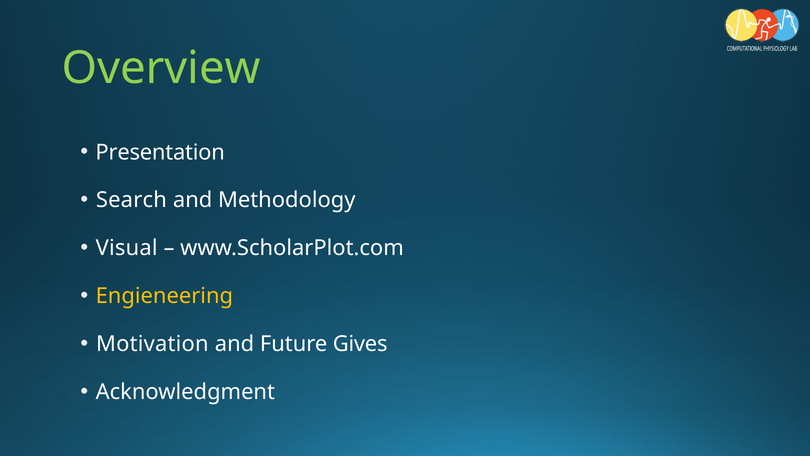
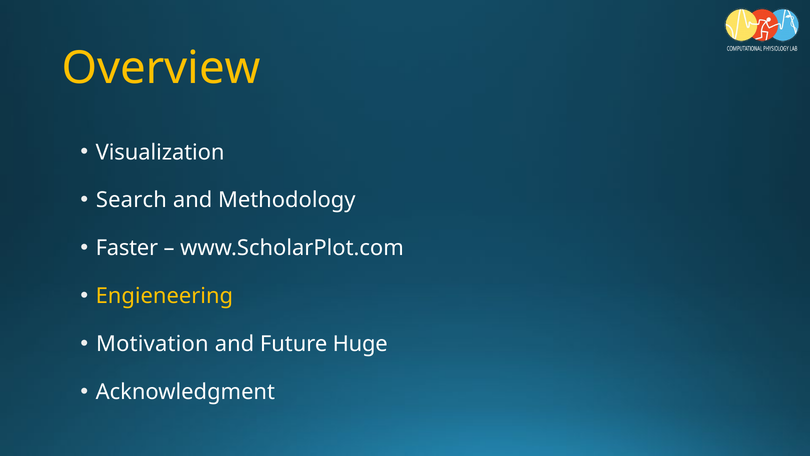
Overview colour: light green -> yellow
Presentation: Presentation -> Visualization
Visual: Visual -> Faster
Gives: Gives -> Huge
